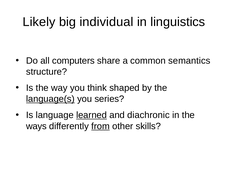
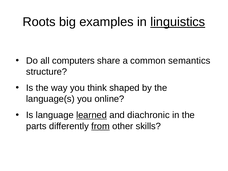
Likely: Likely -> Roots
individual: individual -> examples
linguistics underline: none -> present
language(s underline: present -> none
series: series -> online
ways: ways -> parts
